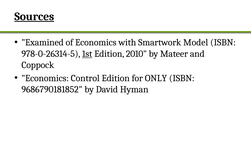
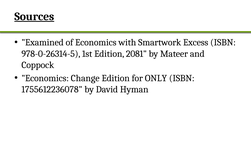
Model: Model -> Excess
1st underline: present -> none
2010: 2010 -> 2081
Control: Control -> Change
9686790181852: 9686790181852 -> 1755612236078
